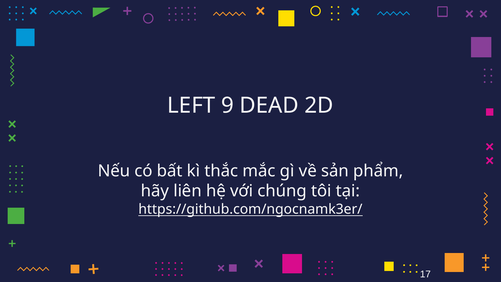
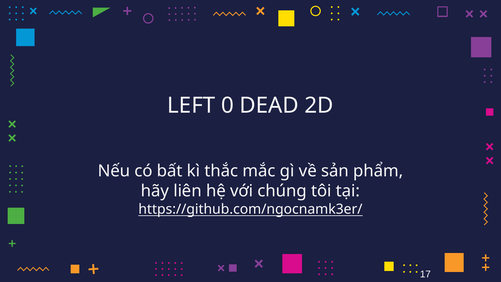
9: 9 -> 0
